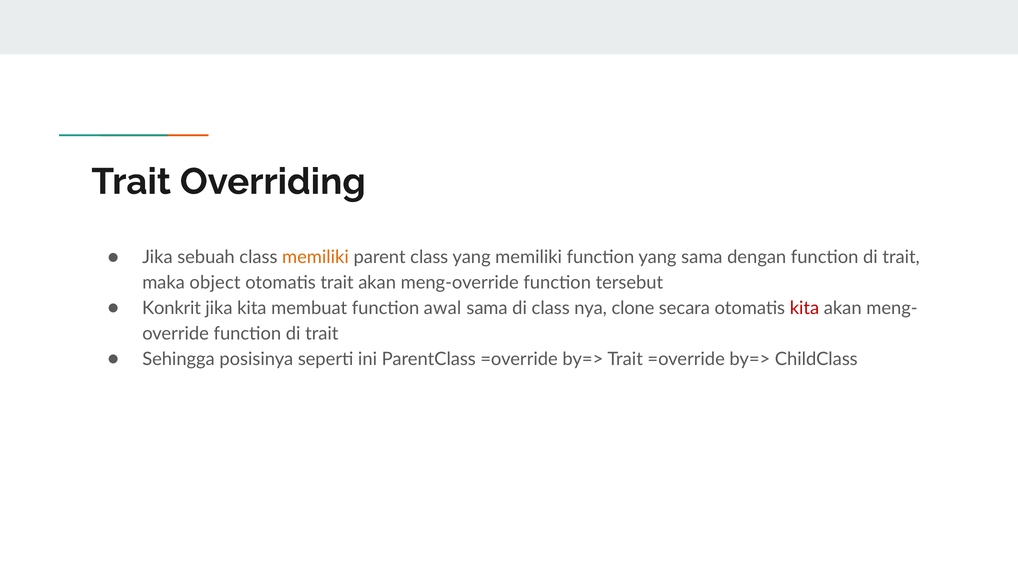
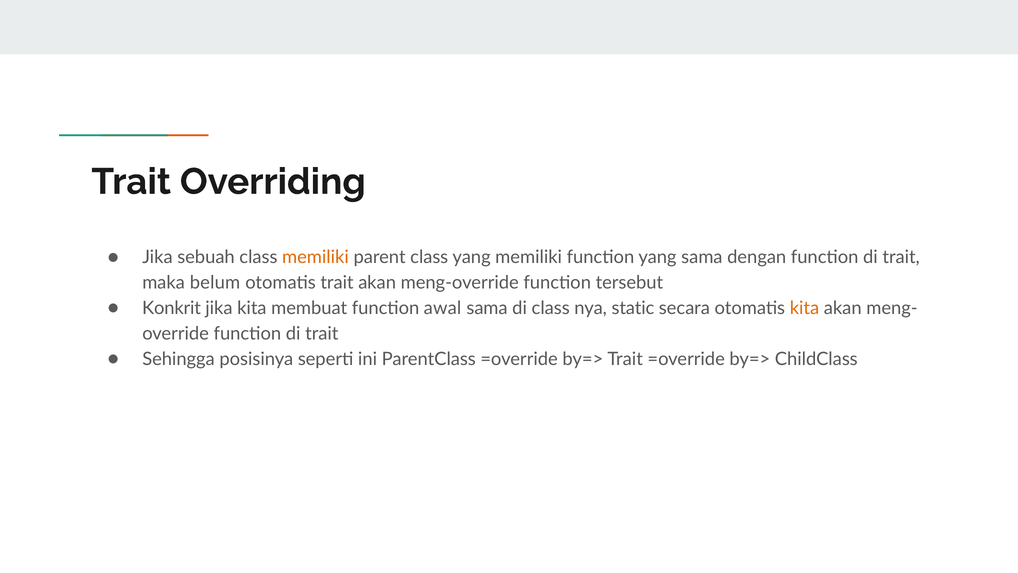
object: object -> belum
clone: clone -> static
kita at (804, 308) colour: red -> orange
